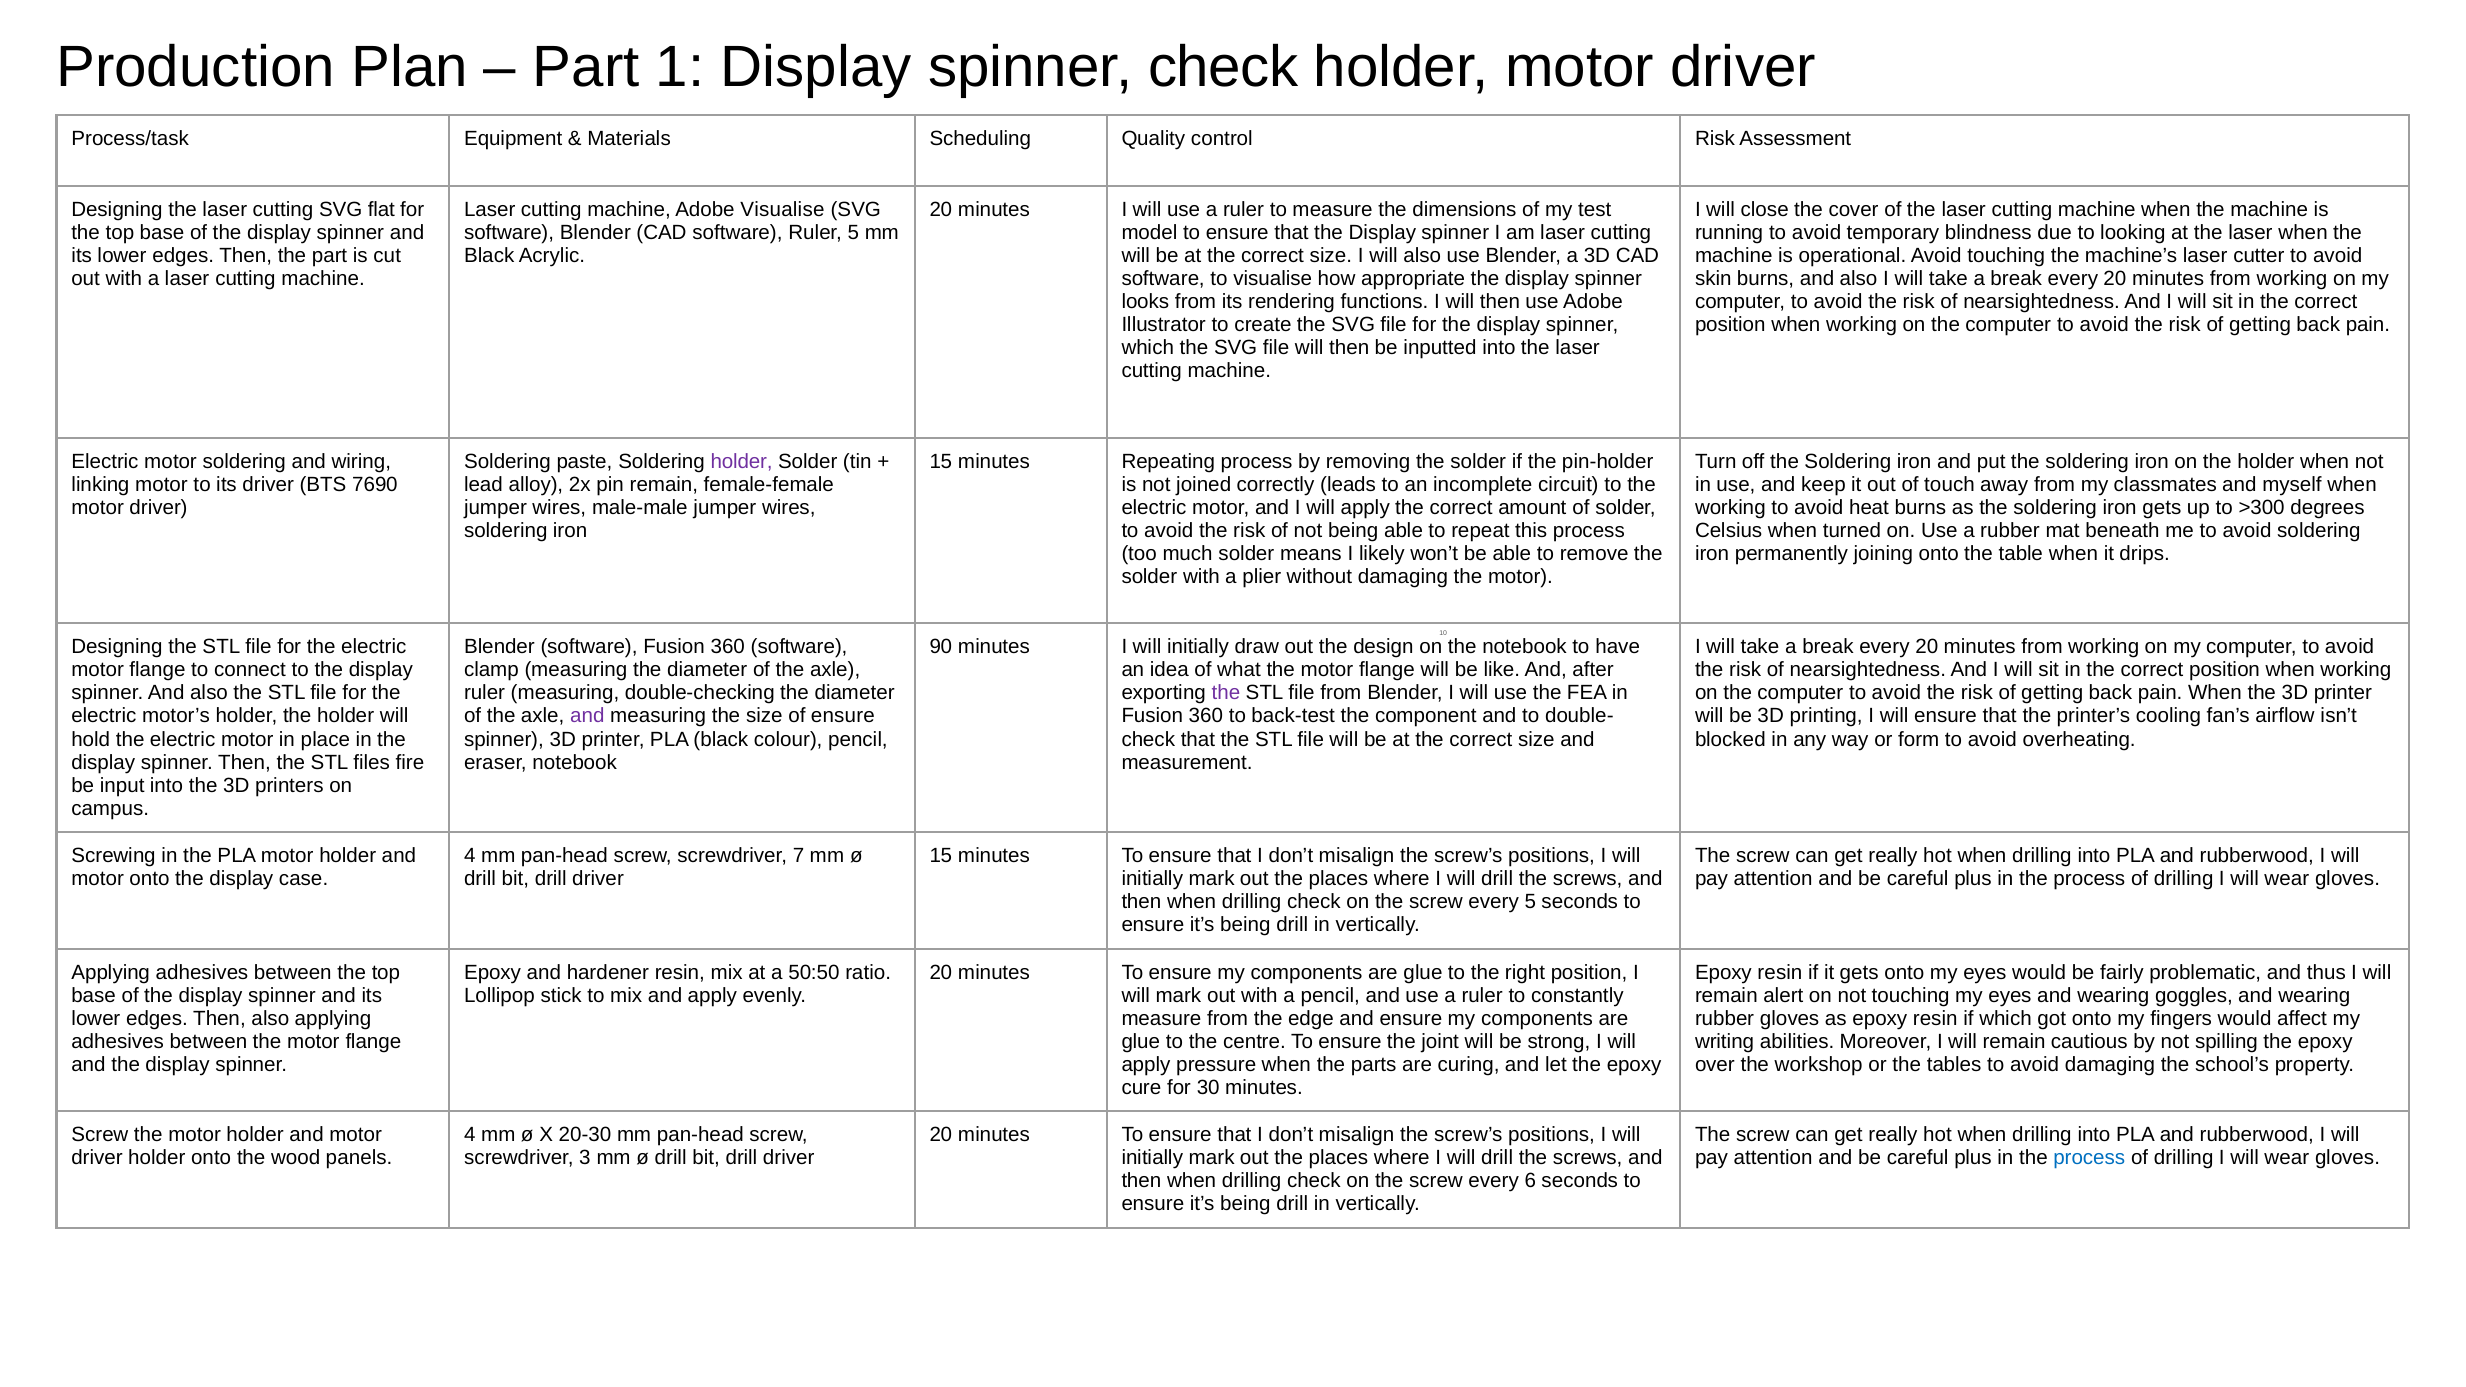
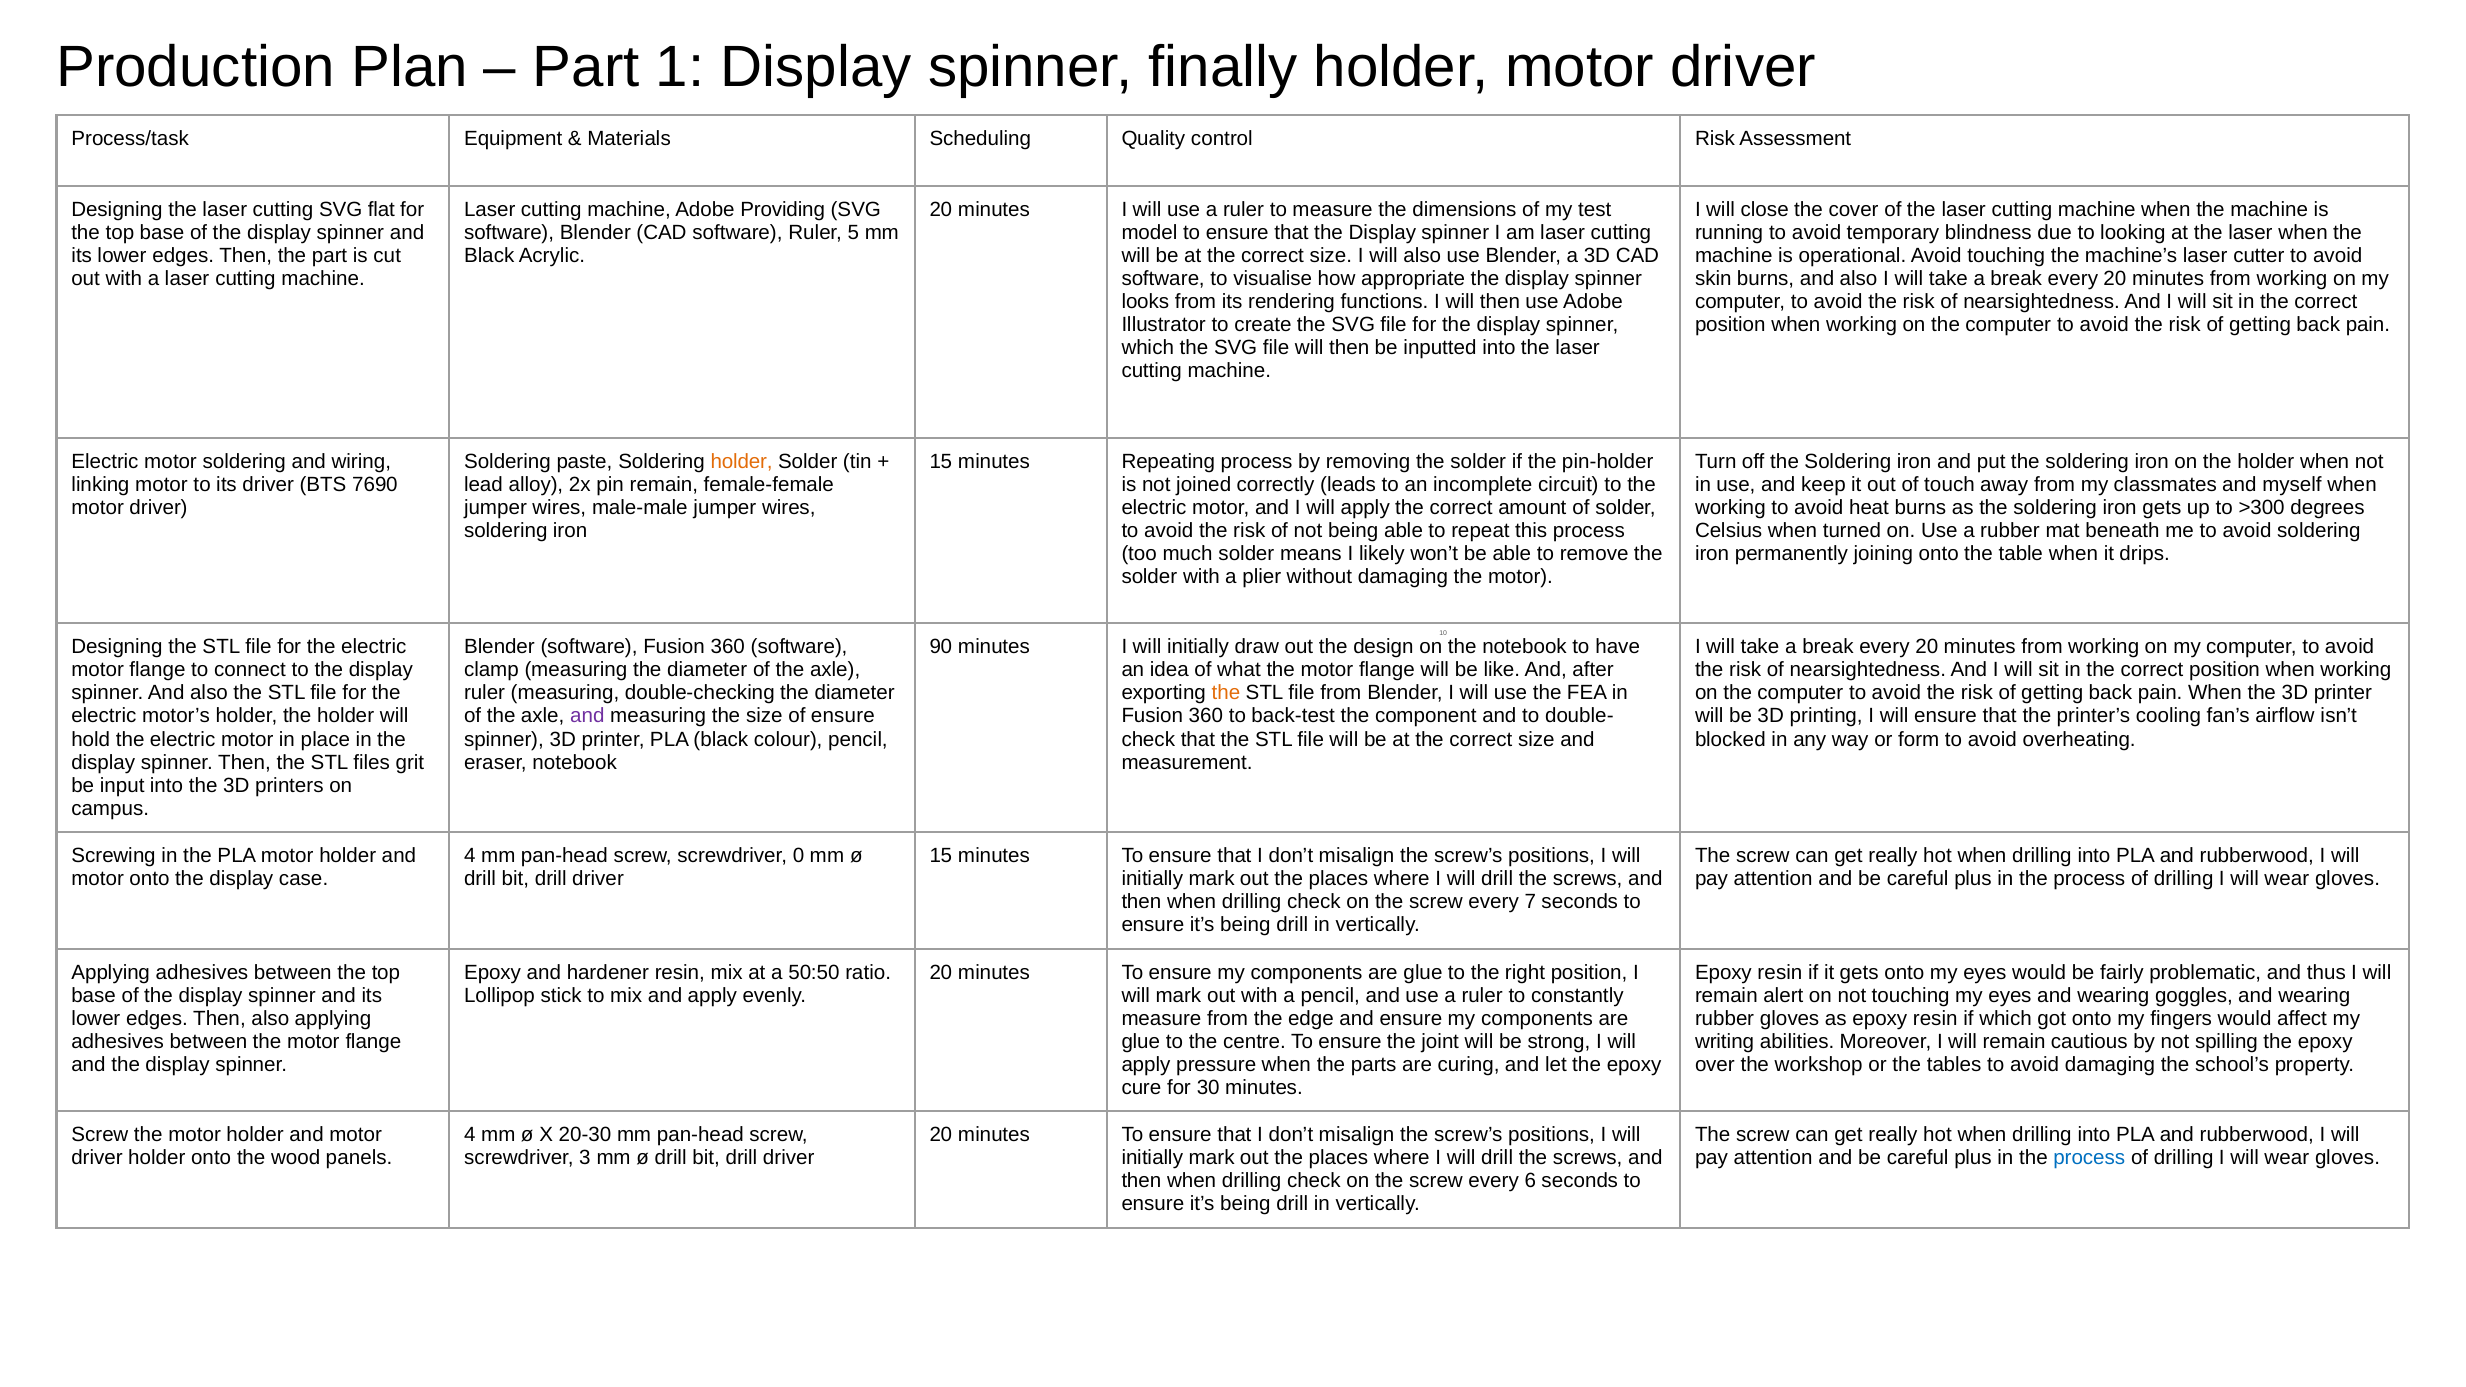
spinner check: check -> finally
Adobe Visualise: Visualise -> Providing
holder at (742, 461) colour: purple -> orange
the at (1226, 693) colour: purple -> orange
fire: fire -> grit
7: 7 -> 0
every 5: 5 -> 7
